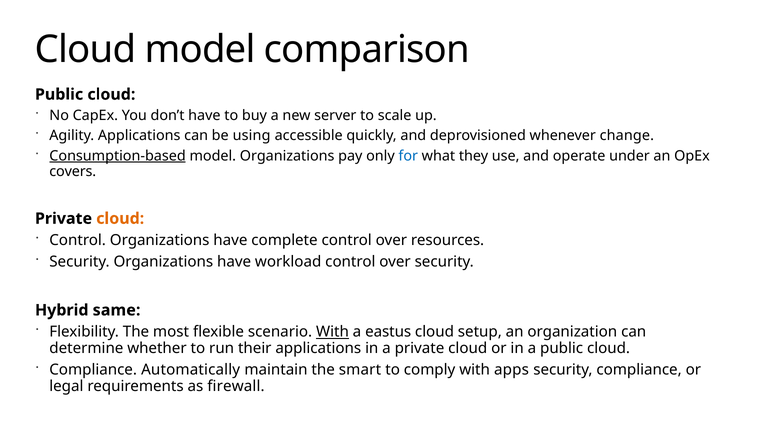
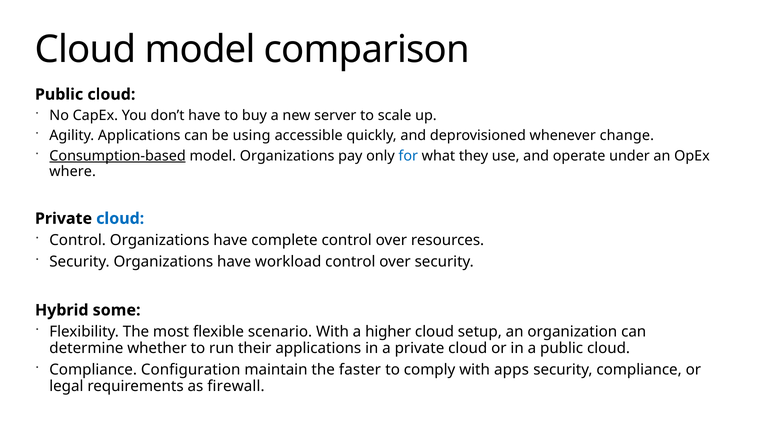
covers: covers -> where
cloud at (120, 218) colour: orange -> blue
same: same -> some
With at (332, 332) underline: present -> none
eastus: eastus -> higher
Automatically: Automatically -> Configuration
smart: smart -> faster
